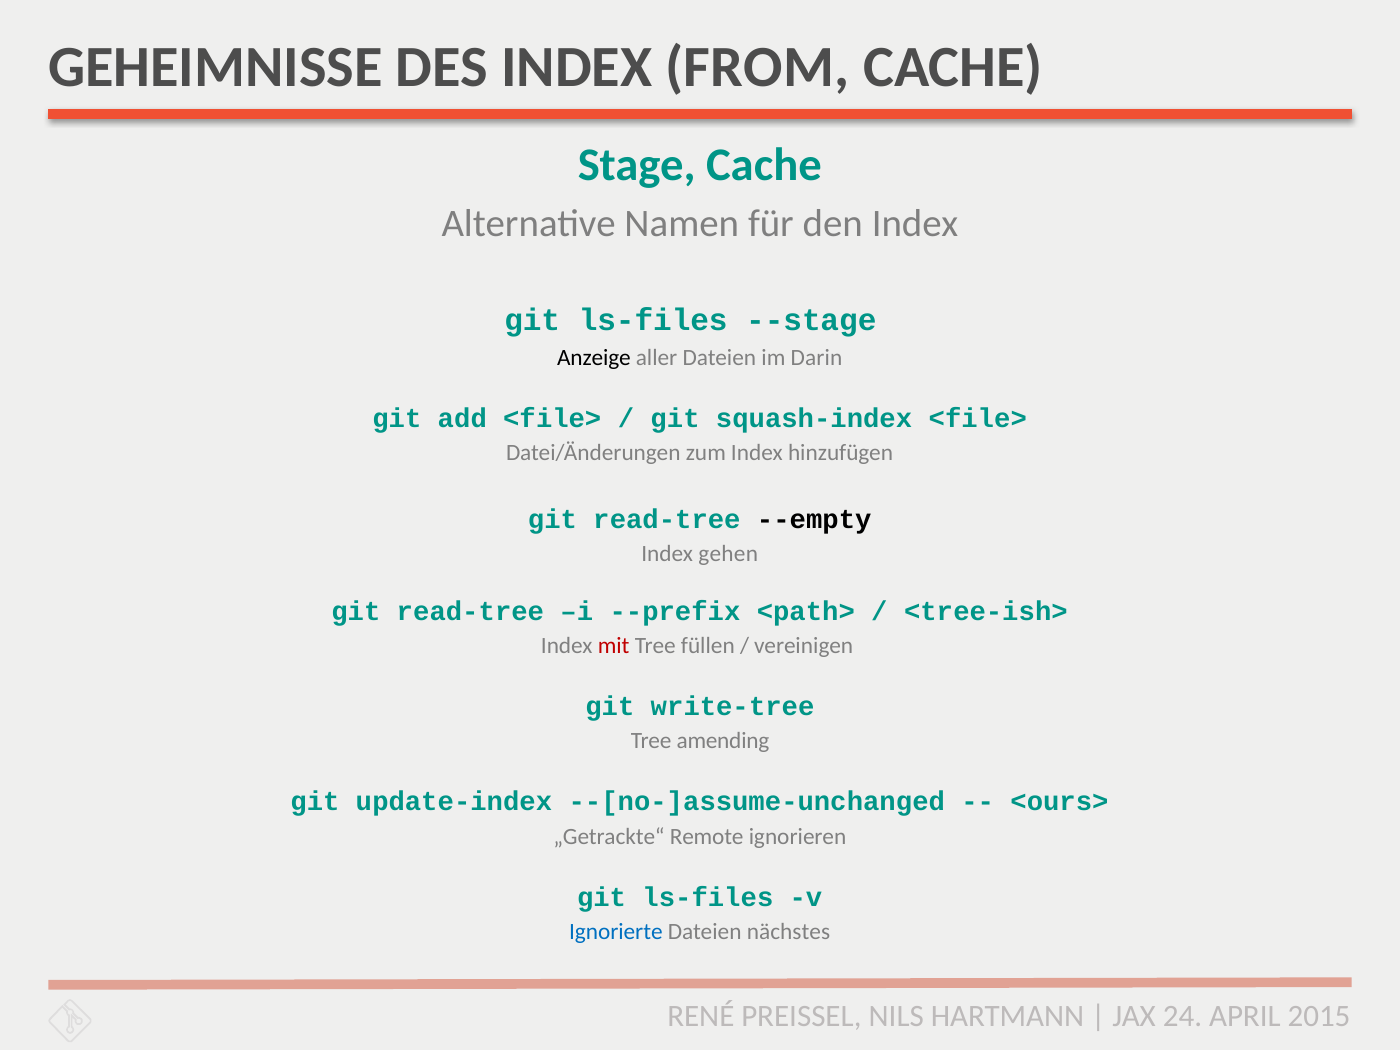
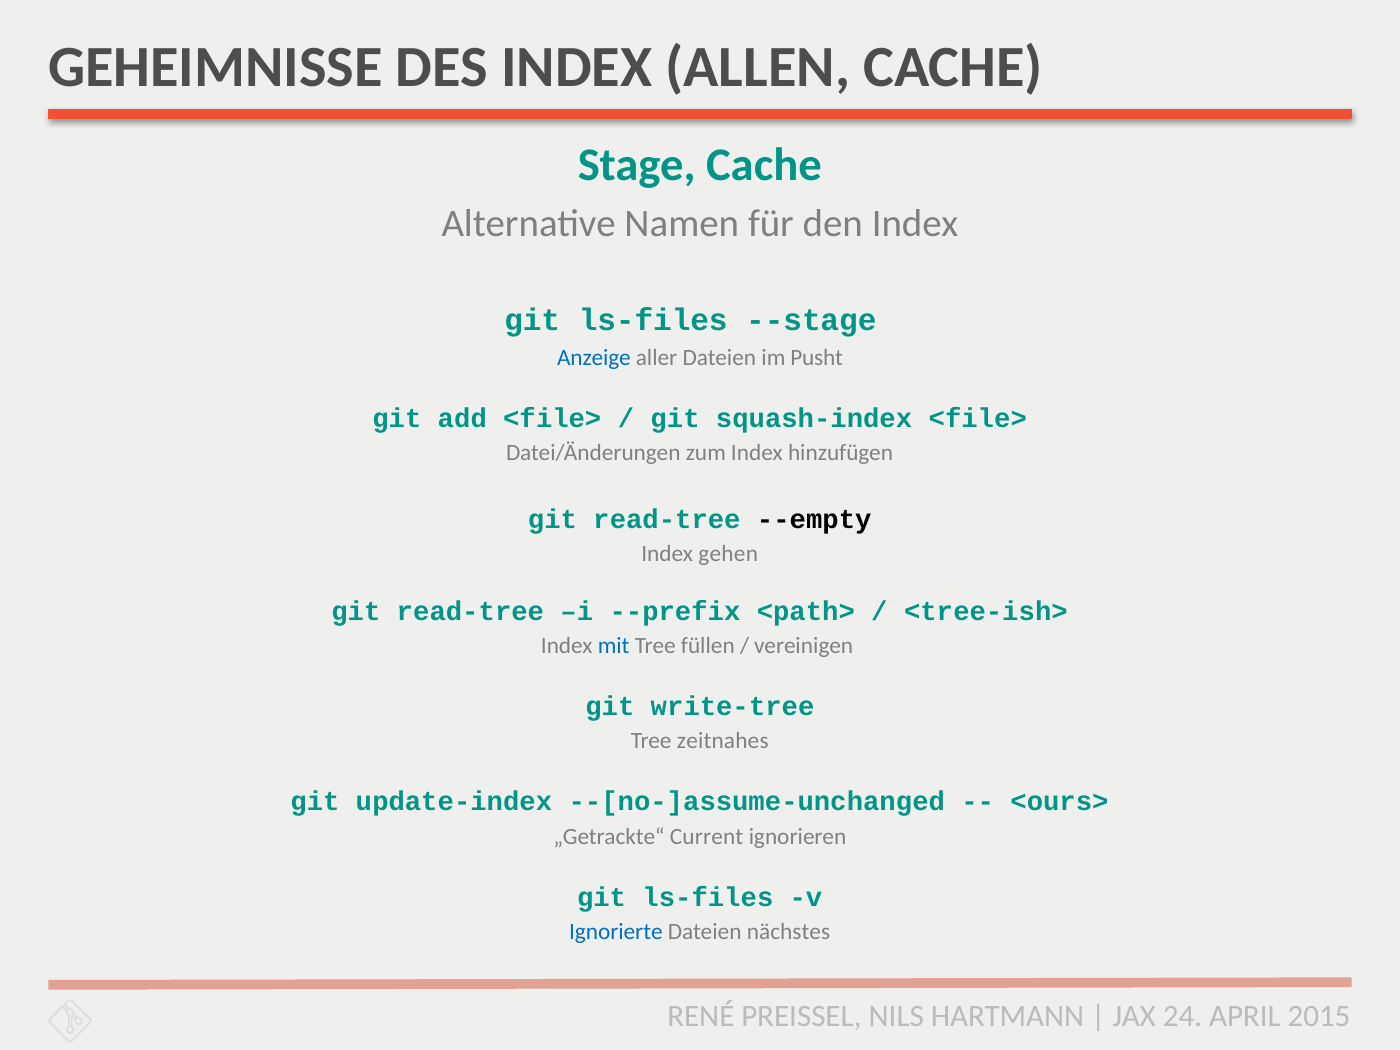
FROM: FROM -> ALLEN
Anzeige colour: black -> blue
Darin: Darin -> Pusht
mit colour: red -> blue
amending: amending -> zeitnahes
Remote: Remote -> Current
